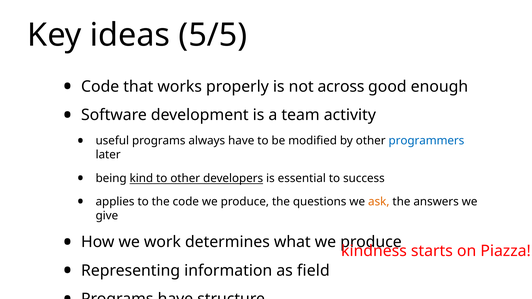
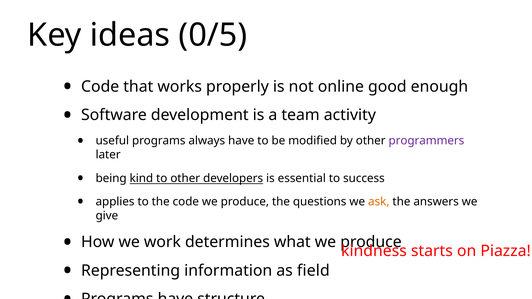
5/5: 5/5 -> 0/5
across: across -> online
programmers colour: blue -> purple
